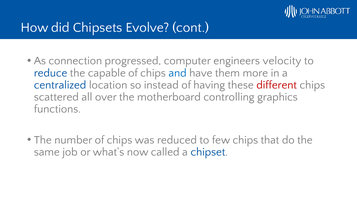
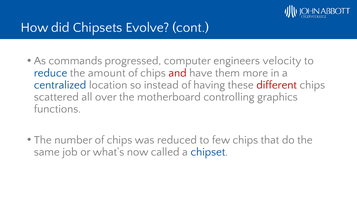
connection: connection -> commands
capable: capable -> amount
and colour: blue -> red
